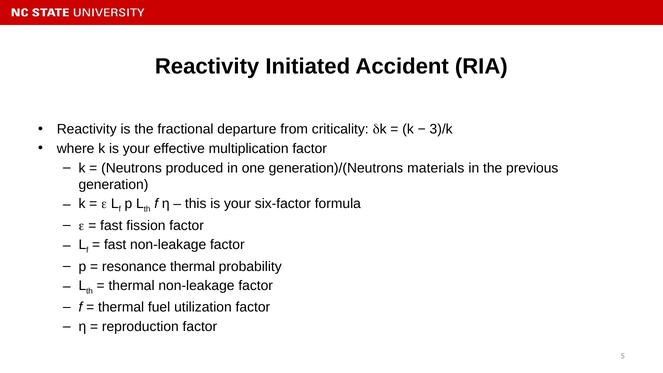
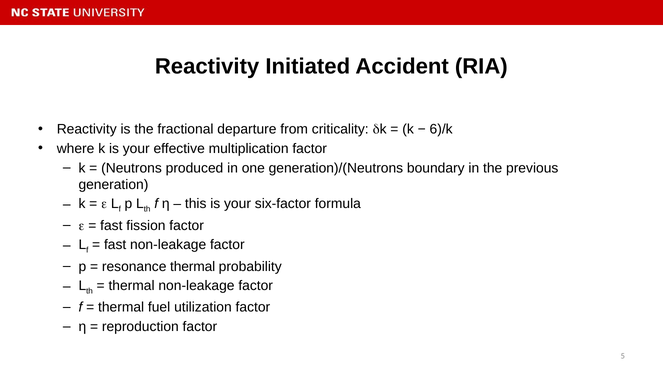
3)/k: 3)/k -> 6)/k
materials: materials -> boundary
